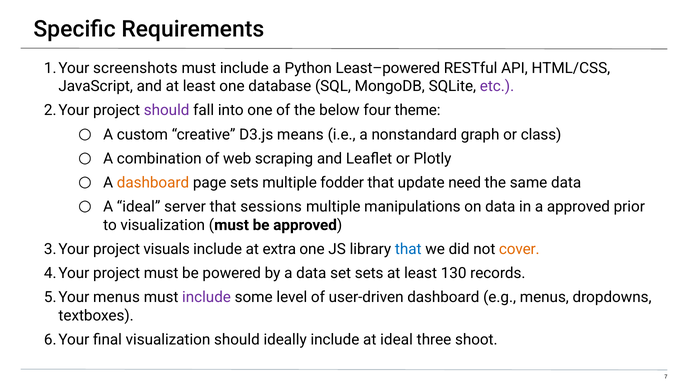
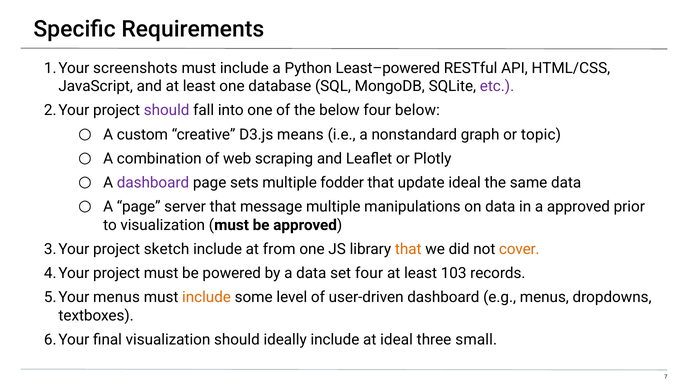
four theme: theme -> below
class: class -> topic
dashboard at (153, 183) colour: orange -> purple
update need: need -> ideal
A ideal: ideal -> page
sessions: sessions -> message
visuals: visuals -> sketch
extra: extra -> from
that at (408, 249) colour: blue -> orange
set sets: sets -> four
130: 130 -> 103
include at (207, 297) colour: purple -> orange
shoot: shoot -> small
